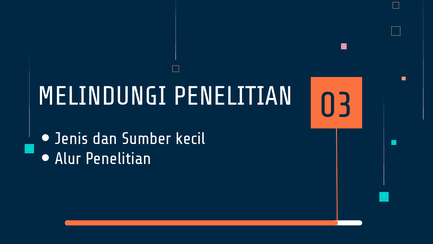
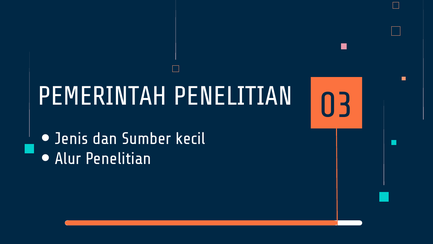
MELINDUNGI: MELINDUNGI -> PEMERINTAH
